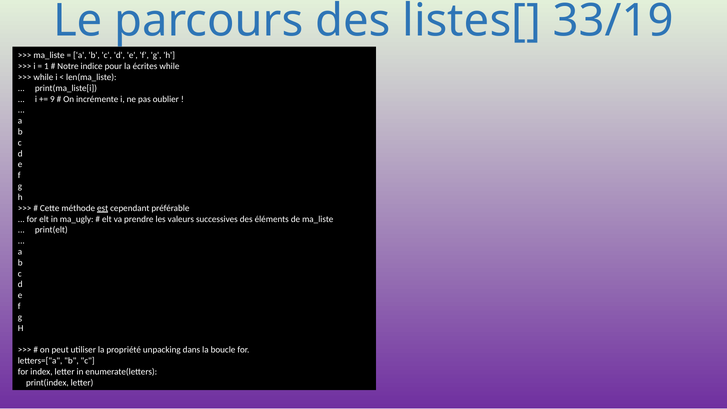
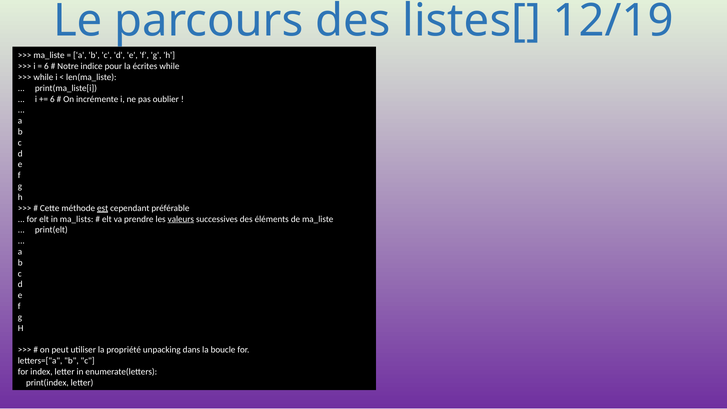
33/19: 33/19 -> 12/19
1 at (46, 66): 1 -> 6
9 at (52, 99): 9 -> 6
ma_ugly: ma_ugly -> ma_lists
valeurs underline: none -> present
